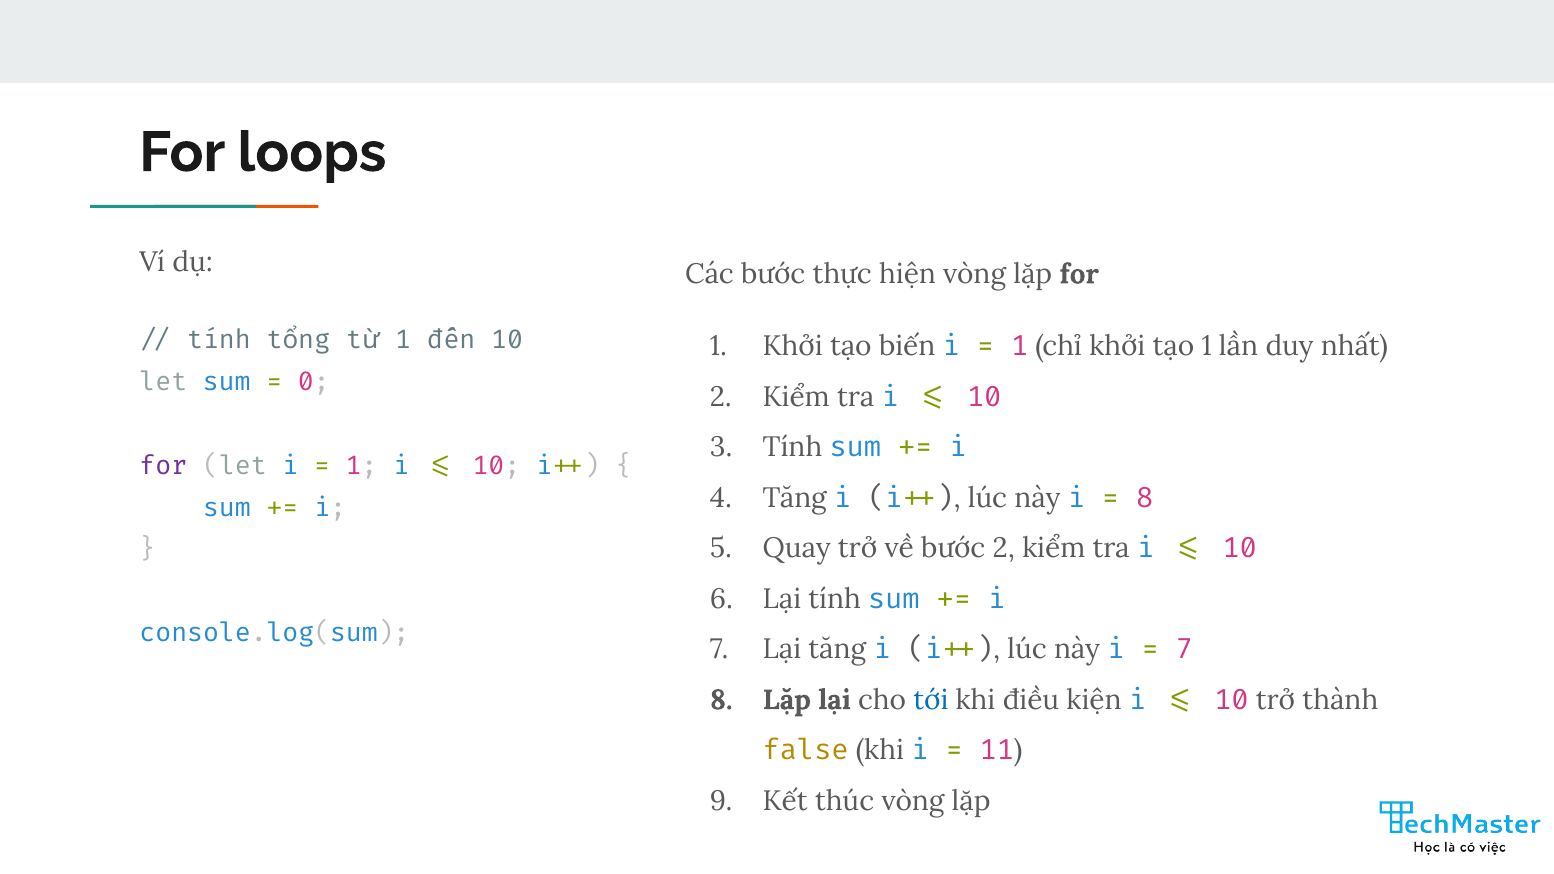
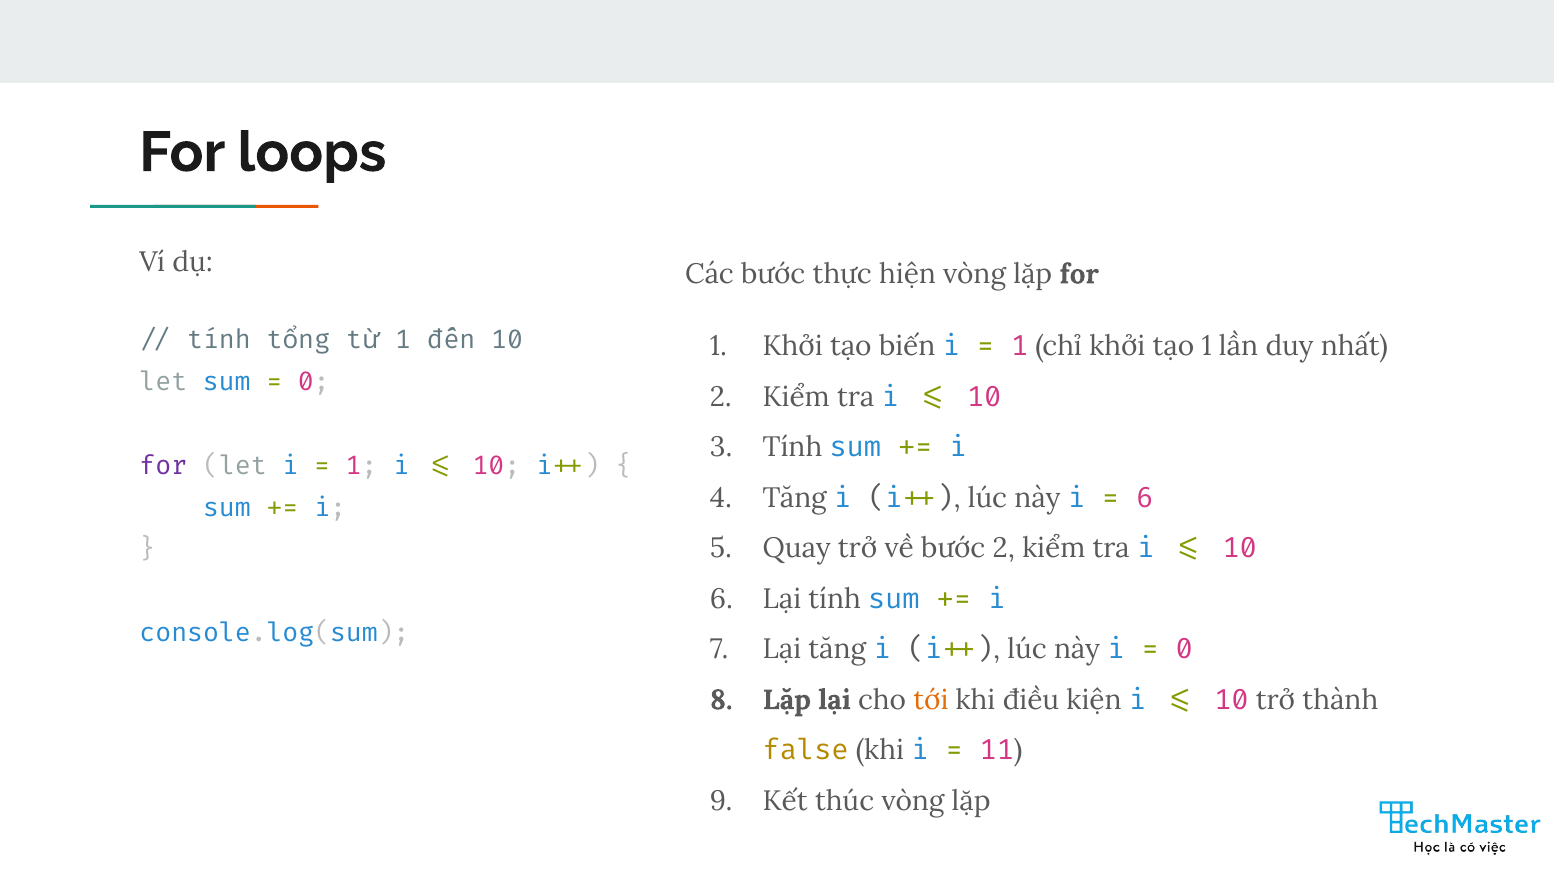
8 at (1145, 498): 8 -> 6
7 at (1184, 650): 7 -> 0
tới colour: blue -> orange
